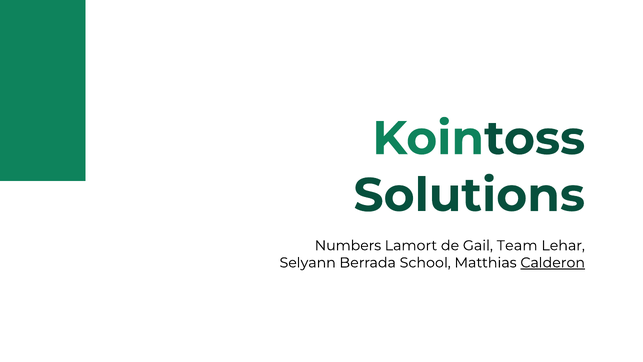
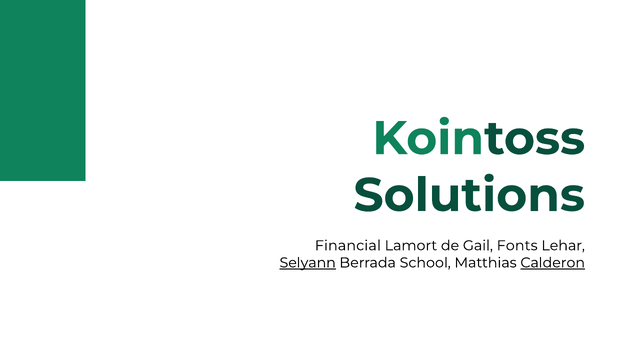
Numbers: Numbers -> Financial
Team: Team -> Fonts
Selyann underline: none -> present
